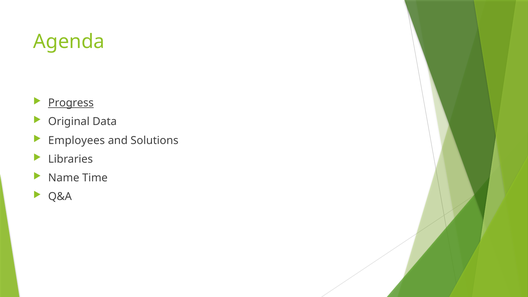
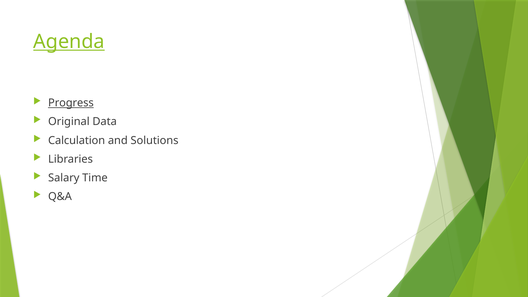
Agenda underline: none -> present
Employees: Employees -> Calculation
Name: Name -> Salary
